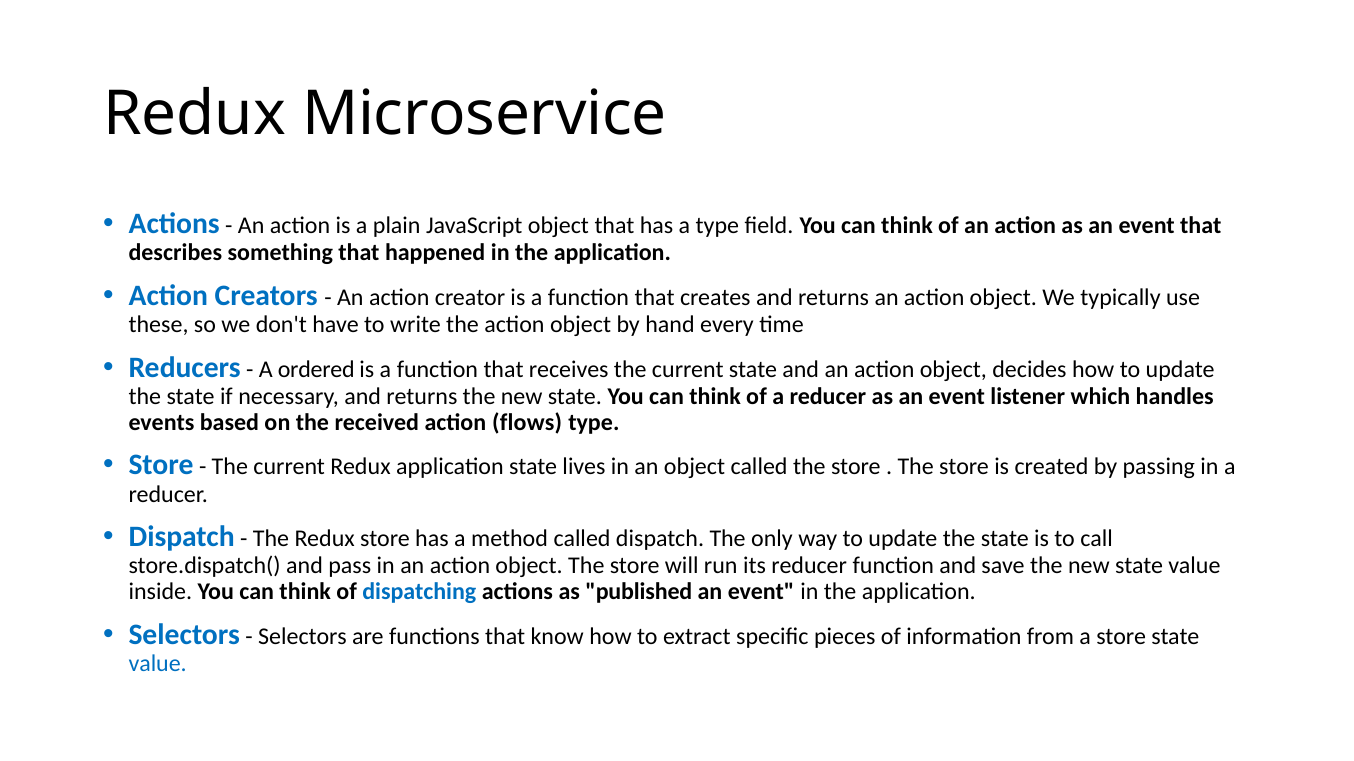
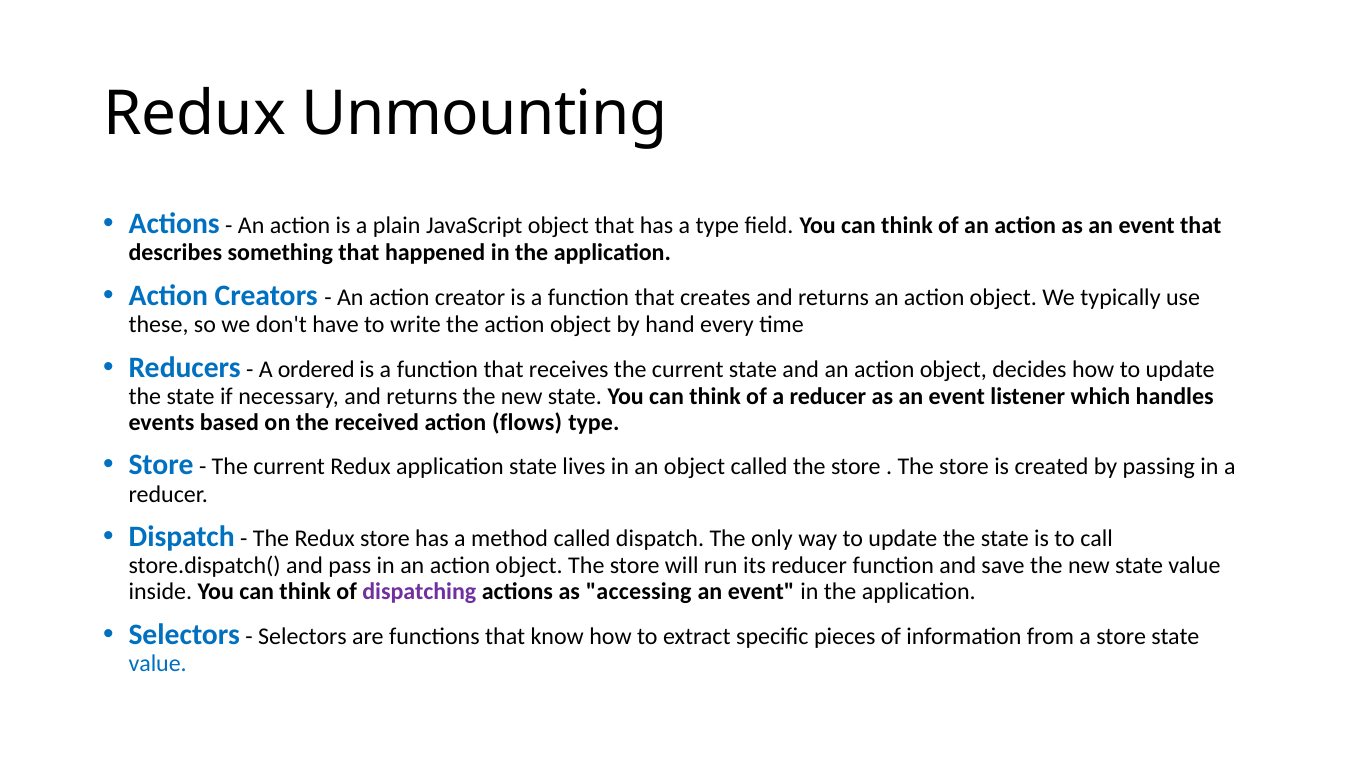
Microservice: Microservice -> Unmounting
dispatching colour: blue -> purple
published: published -> accessing
